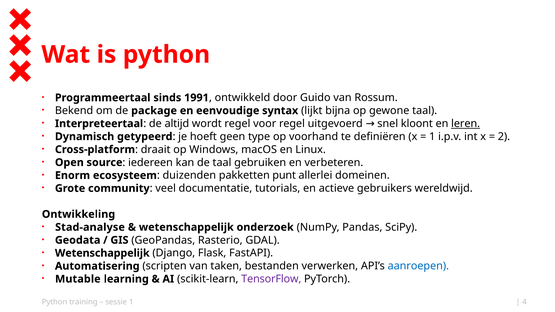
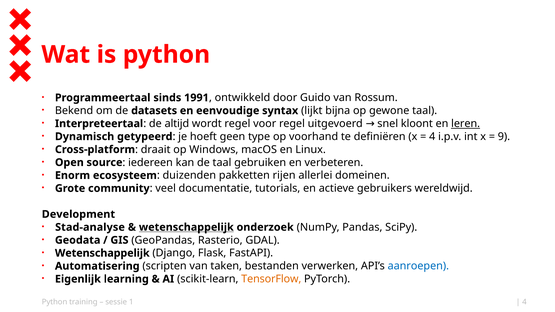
package: package -> datasets
1 at (432, 137): 1 -> 4
2: 2 -> 9
punt: punt -> rijen
Ontwikkeling: Ontwikkeling -> Development
wetenschappelijk at (186, 227) underline: none -> present
Mutable: Mutable -> Eigenlijk
TensorFlow colour: purple -> orange
